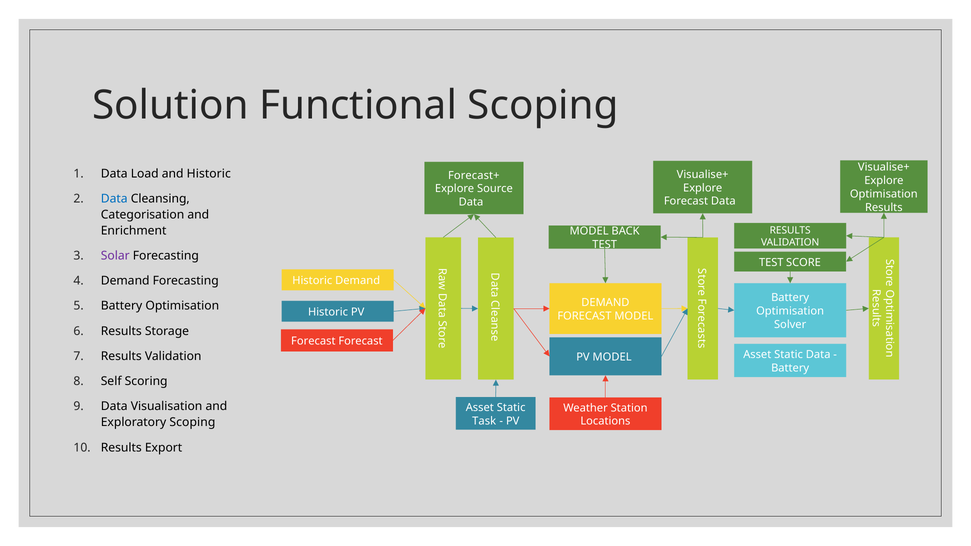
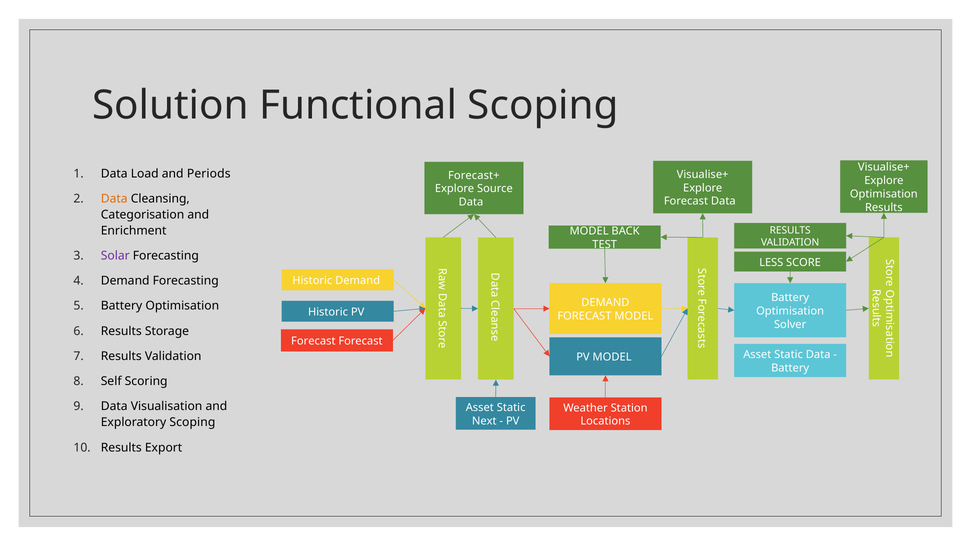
and Historic: Historic -> Periods
Data at (114, 199) colour: blue -> orange
TEST at (771, 262): TEST -> LESS
Task: Task -> Next
